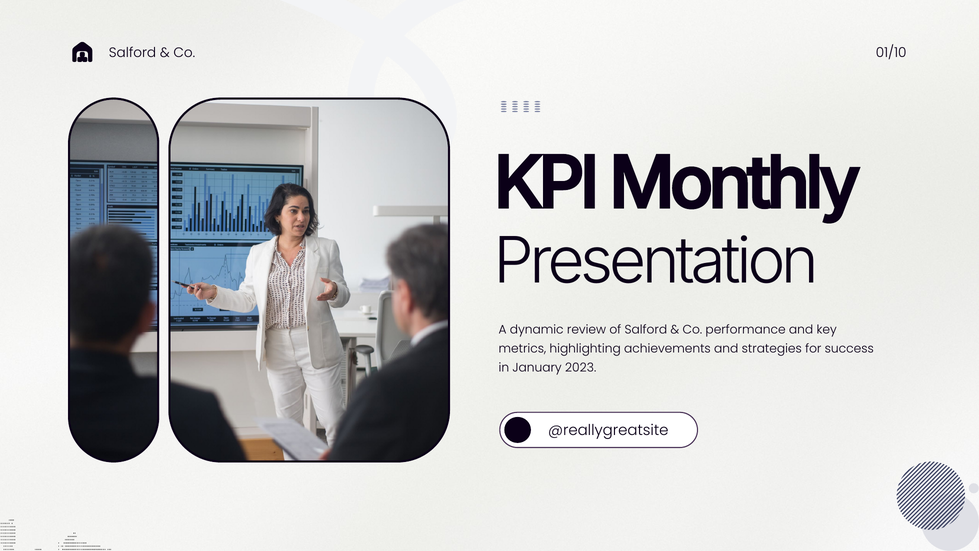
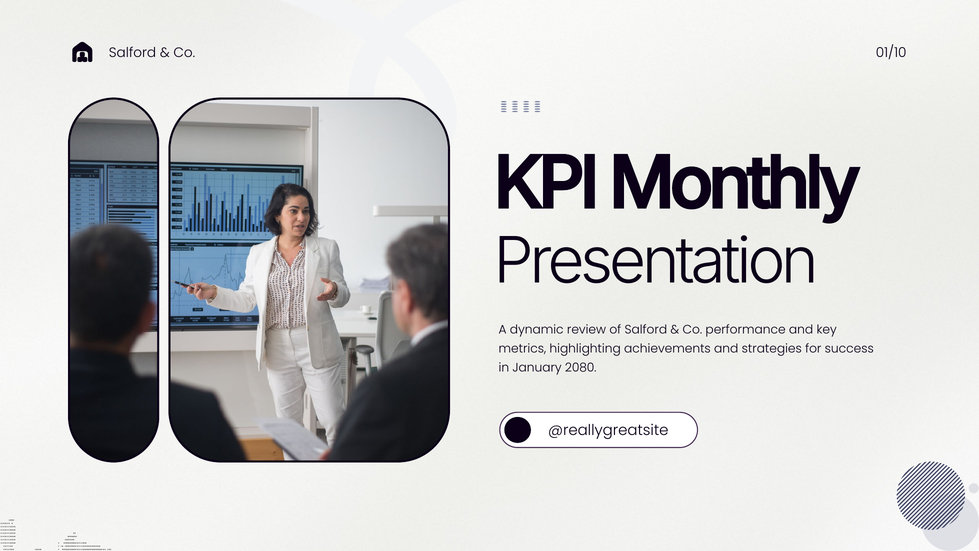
2023: 2023 -> 2080
